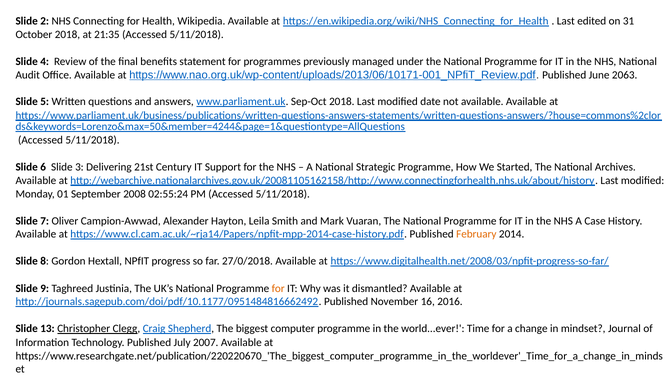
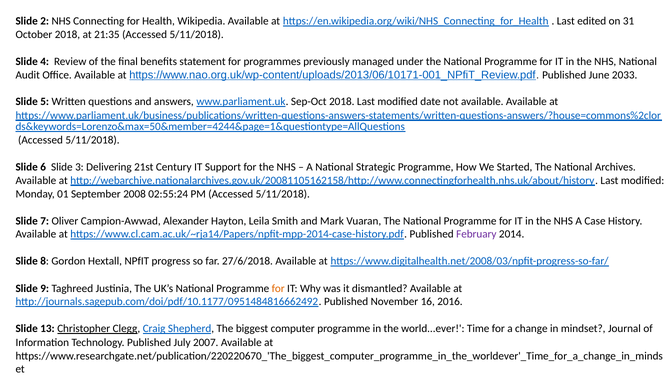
2063: 2063 -> 2033
February colour: orange -> purple
27/0/2018: 27/0/2018 -> 27/6/2018
